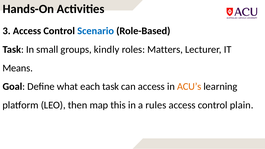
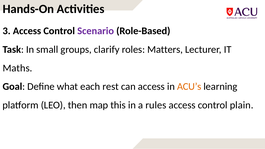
Scenario colour: blue -> purple
kindly: kindly -> clarify
Means: Means -> Maths
each task: task -> rest
